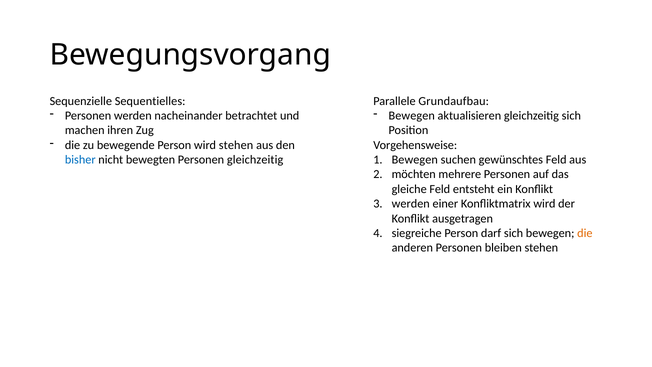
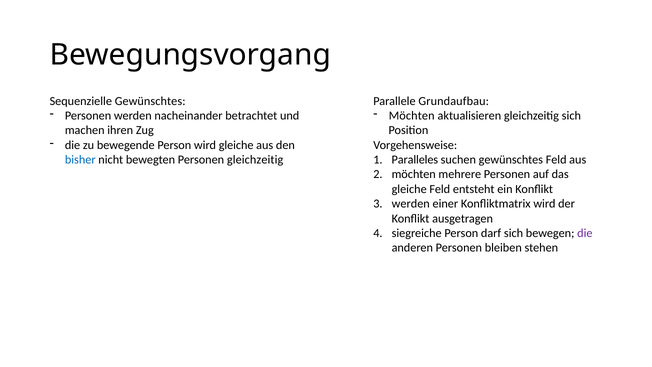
Sequenzielle Sequentielles: Sequentielles -> Gewünschtes
Bewegen at (412, 116): Bewegen -> Möchten
wird stehen: stehen -> gleiche
Bewegen at (415, 160): Bewegen -> Paralleles
die at (585, 233) colour: orange -> purple
